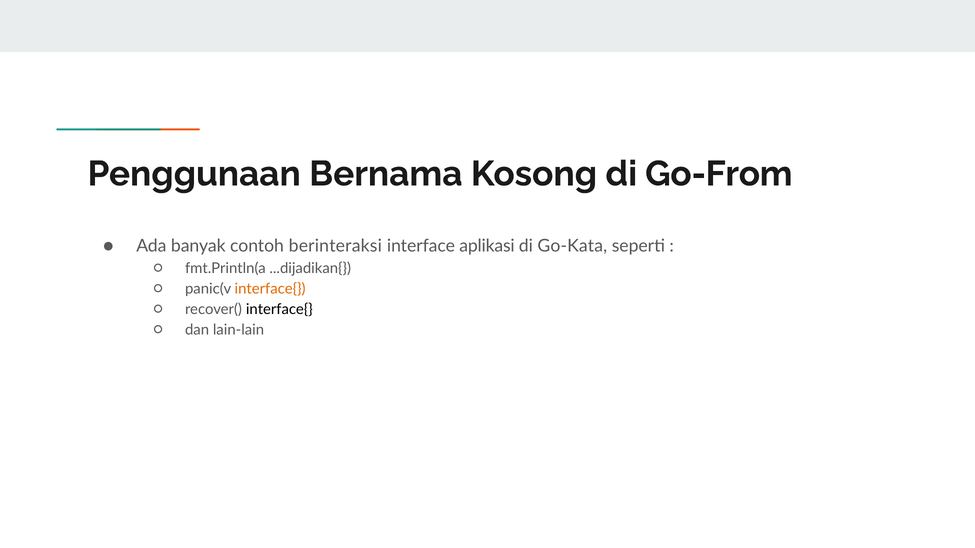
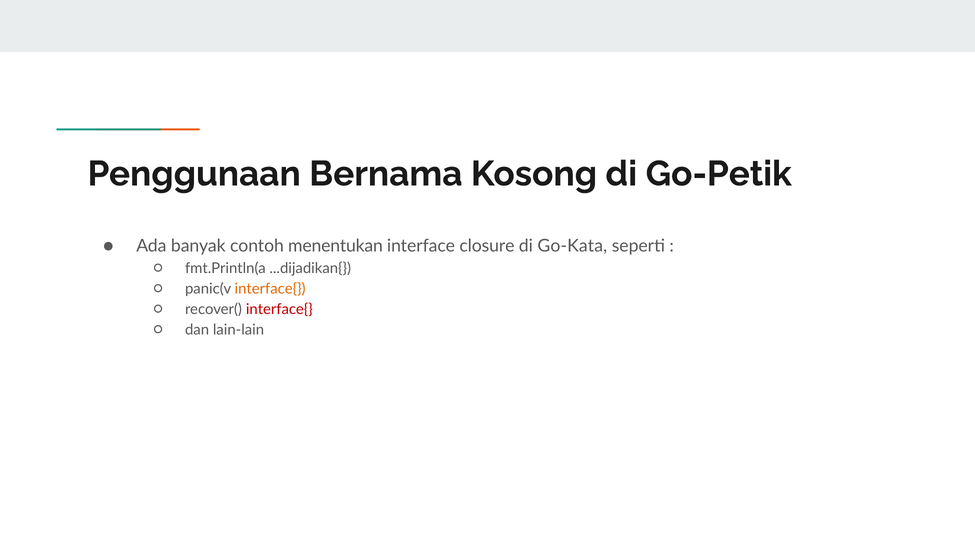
Go-From: Go-From -> Go-Petik
berinteraksi: berinteraksi -> menentukan
aplikasi: aplikasi -> closure
interface{ at (279, 309) colour: black -> red
